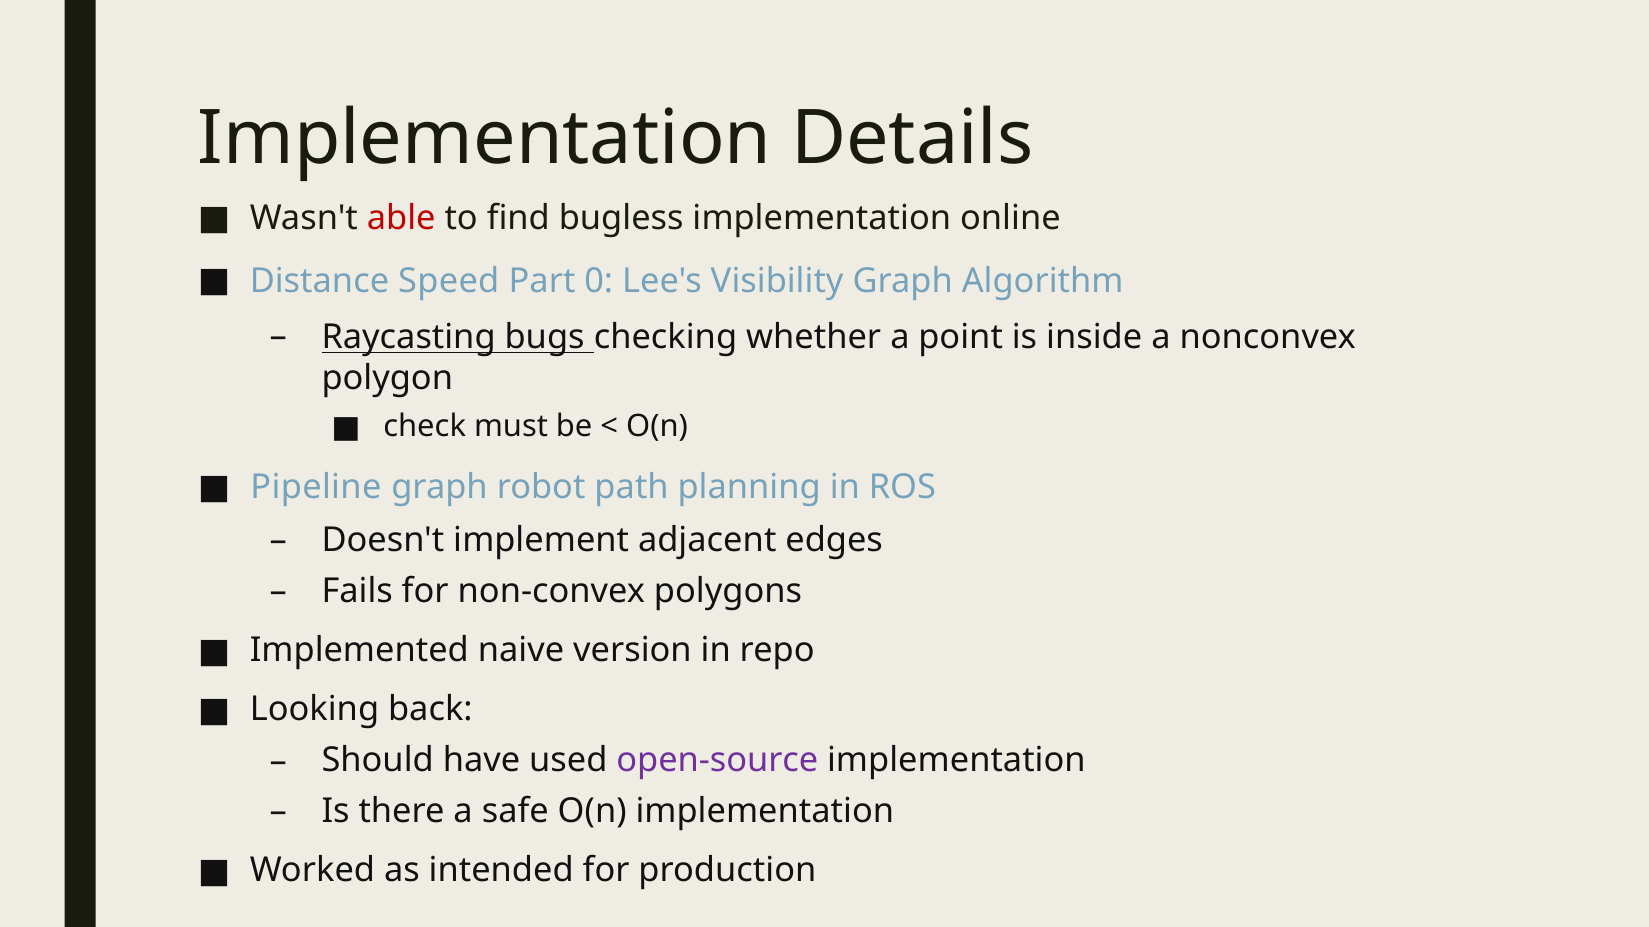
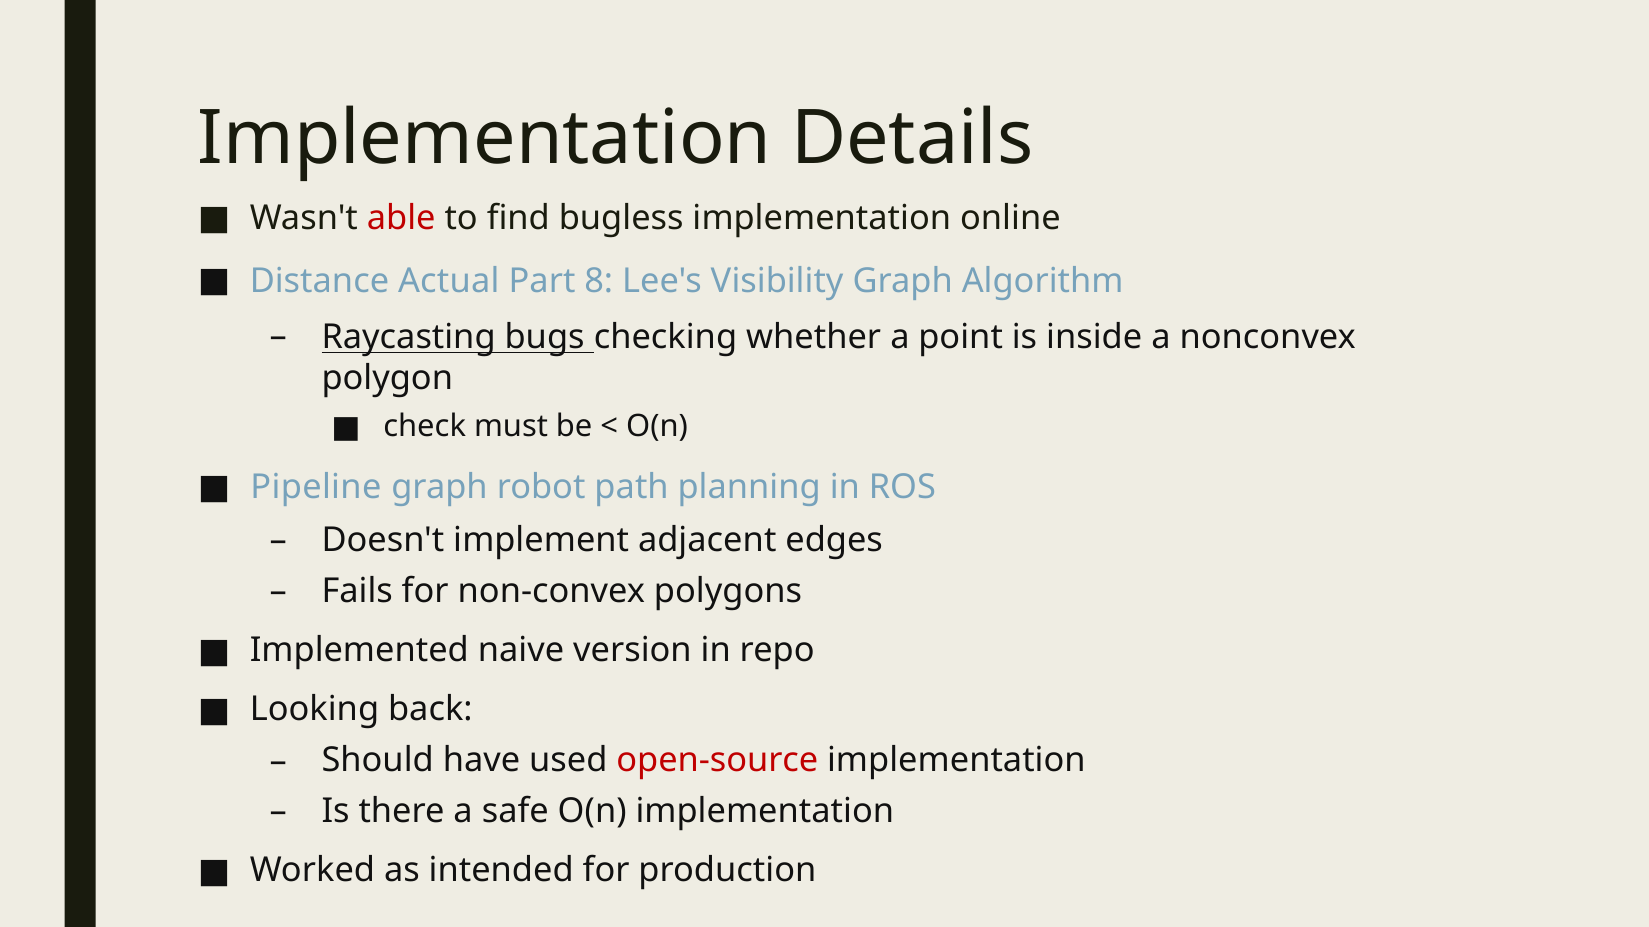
Speed: Speed -> Actual
0: 0 -> 8
open-source colour: purple -> red
